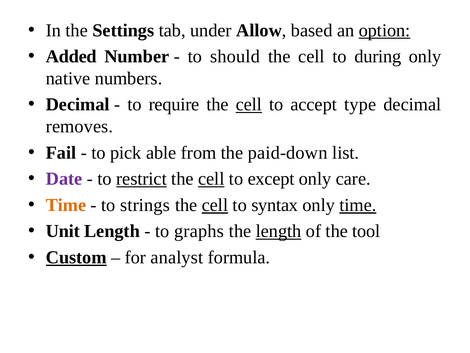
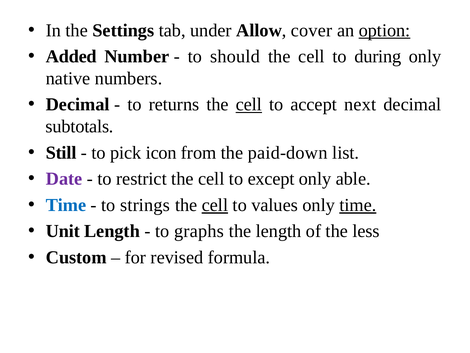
based: based -> cover
require: require -> returns
type: type -> next
removes: removes -> subtotals
Fail: Fail -> Still
able: able -> icon
restrict underline: present -> none
cell at (211, 179) underline: present -> none
care: care -> able
Time at (66, 205) colour: orange -> blue
syntax: syntax -> values
length at (279, 231) underline: present -> none
tool: tool -> less
Custom underline: present -> none
analyst: analyst -> revised
